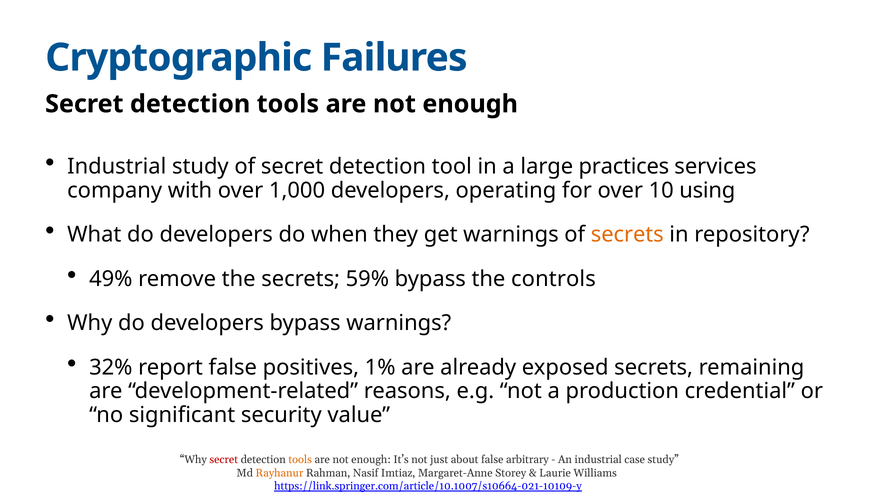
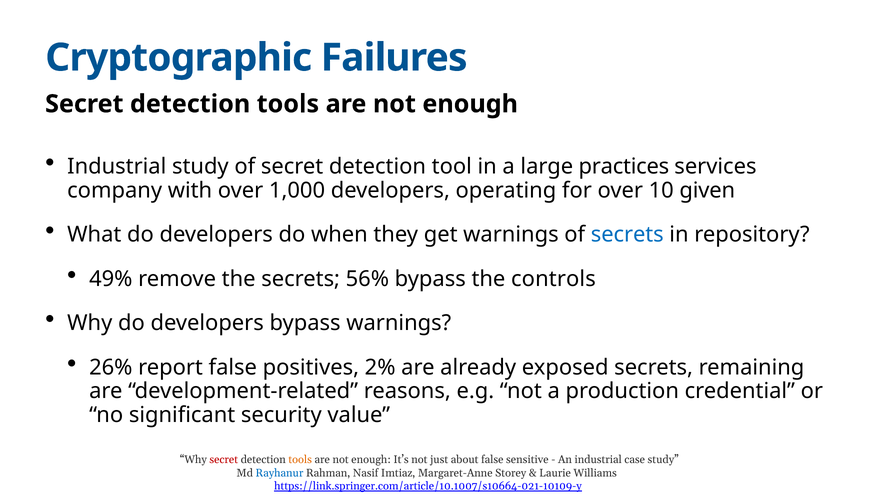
using: using -> given
secrets at (627, 235) colour: orange -> blue
59%: 59% -> 56%
32%: 32% -> 26%
1%: 1% -> 2%
arbitrary: arbitrary -> sensitive
Rayhanur colour: orange -> blue
